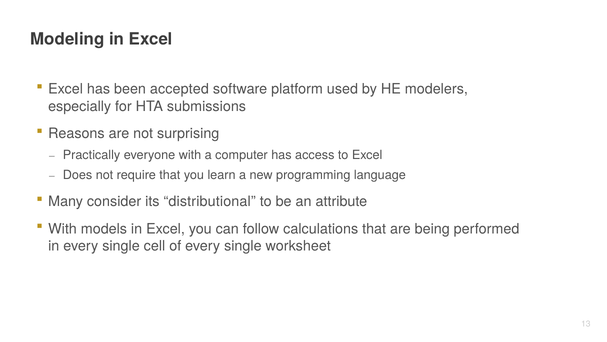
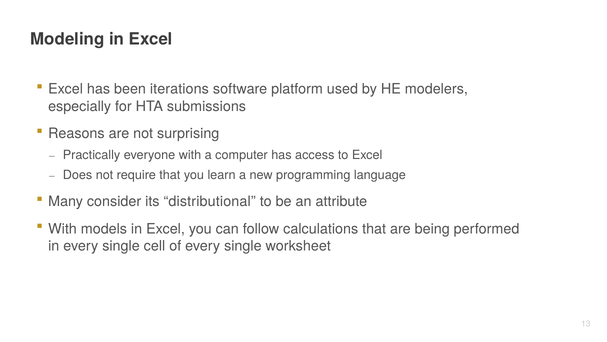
accepted: accepted -> iterations
